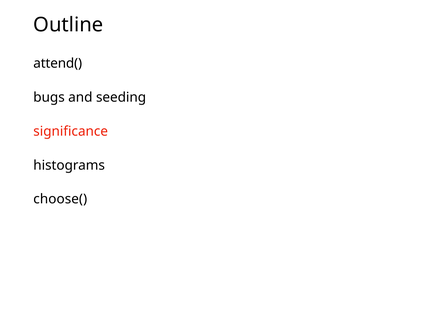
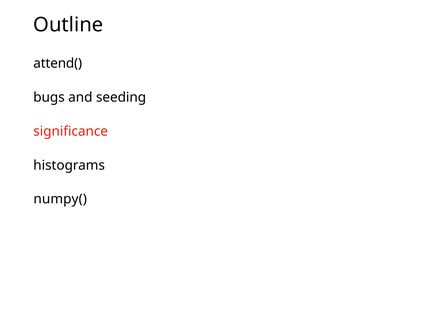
choose(: choose( -> numpy(
